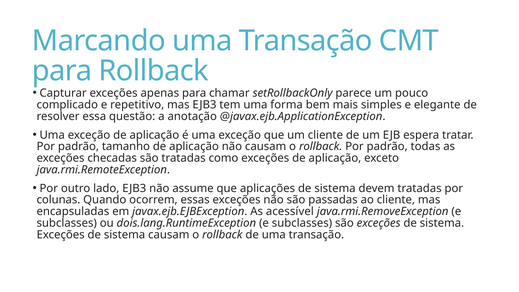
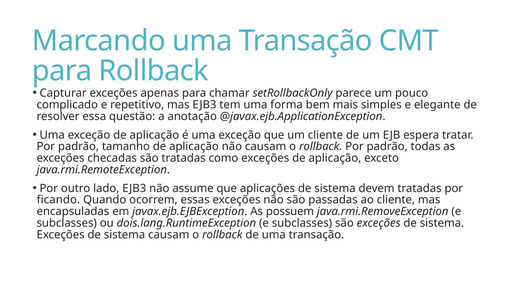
colunas: colunas -> ficando
acessível: acessível -> possuem
